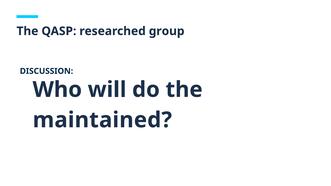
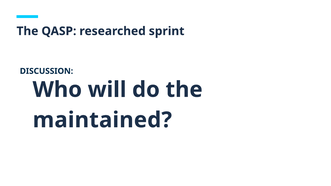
group: group -> sprint
